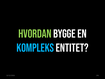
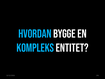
HVORDAN colour: light green -> light blue
